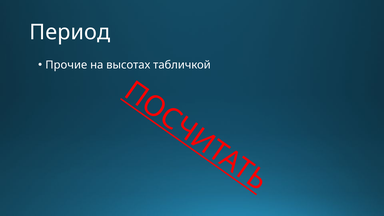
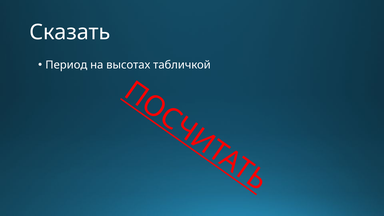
Период: Период -> Сказать
Прочие: Прочие -> Период
